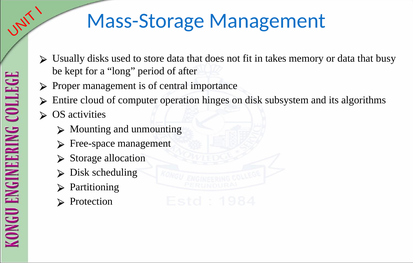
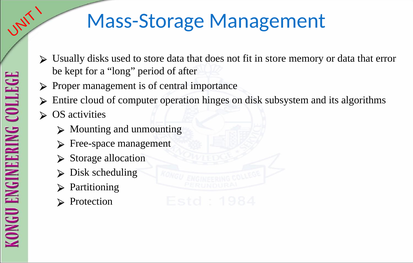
in takes: takes -> store
busy: busy -> error
